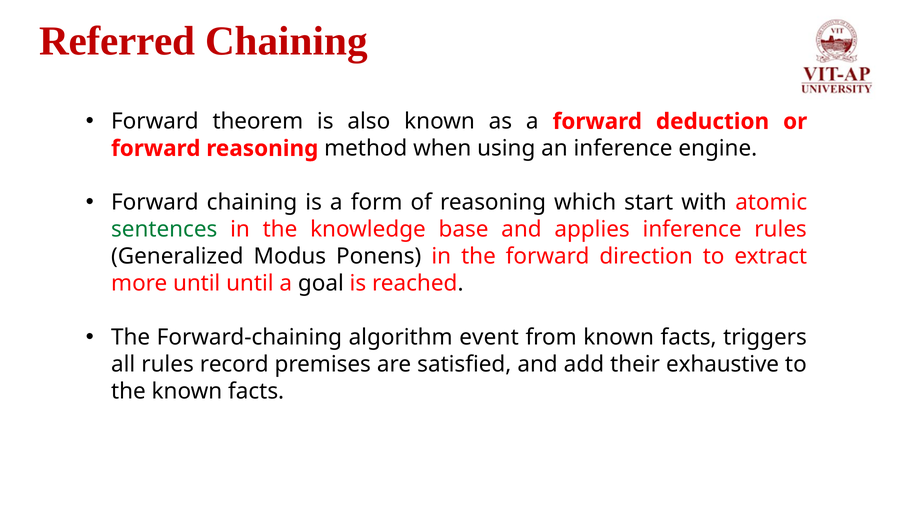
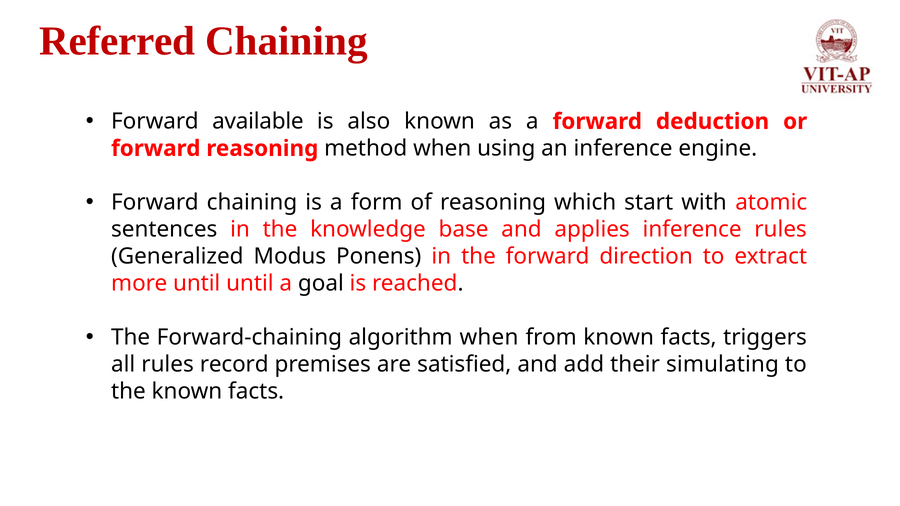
theorem: theorem -> available
sentences colour: green -> black
algorithm event: event -> when
exhaustive: exhaustive -> simulating
